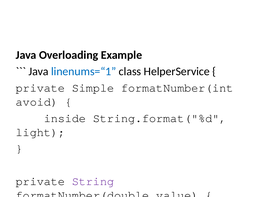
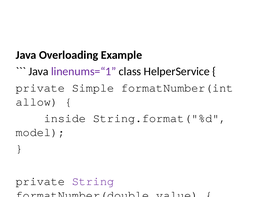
linenums=“1 colour: blue -> purple
avoid: avoid -> allow
light: light -> model
